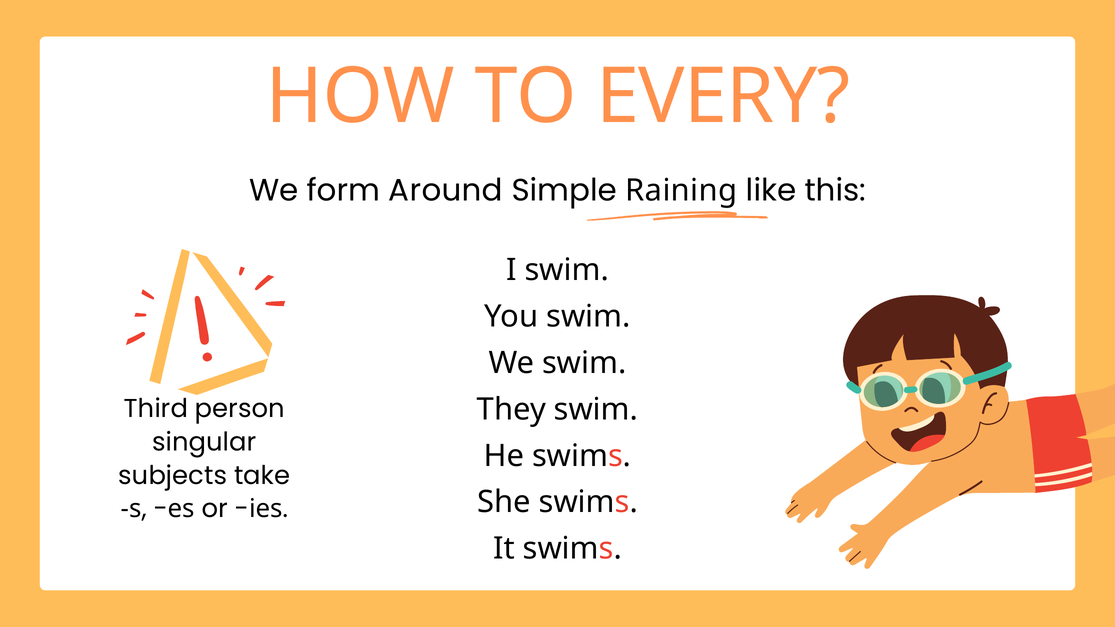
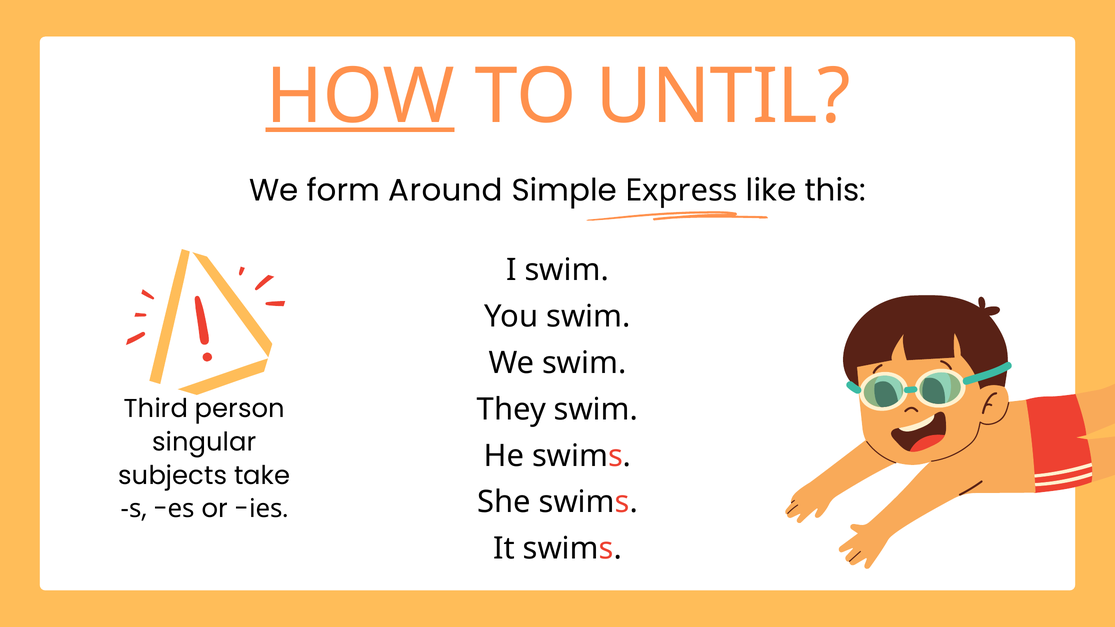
HOW underline: none -> present
EVERY: EVERY -> UNTIL
Raining: Raining -> Express
